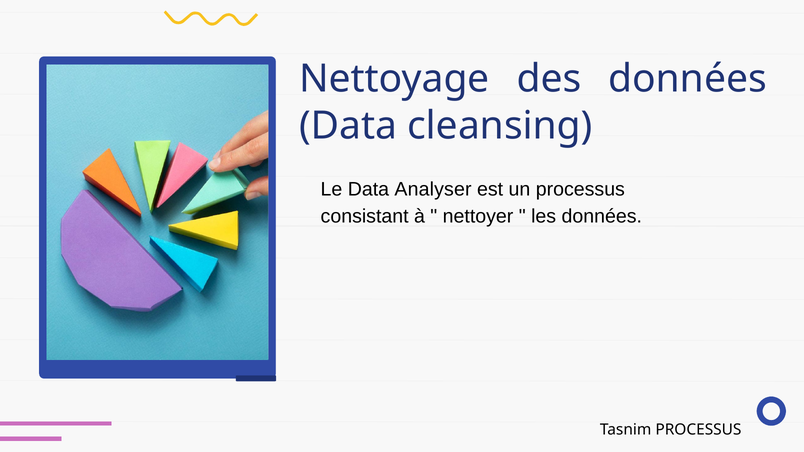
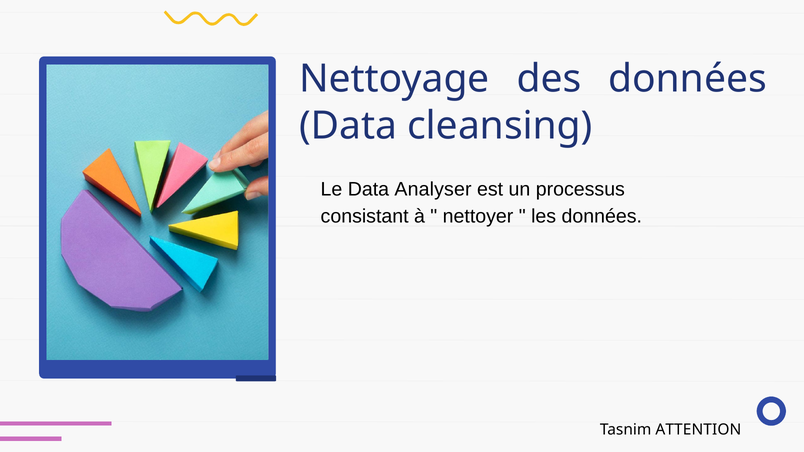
Tasnim PROCESSUS: PROCESSUS -> ATTENTION
